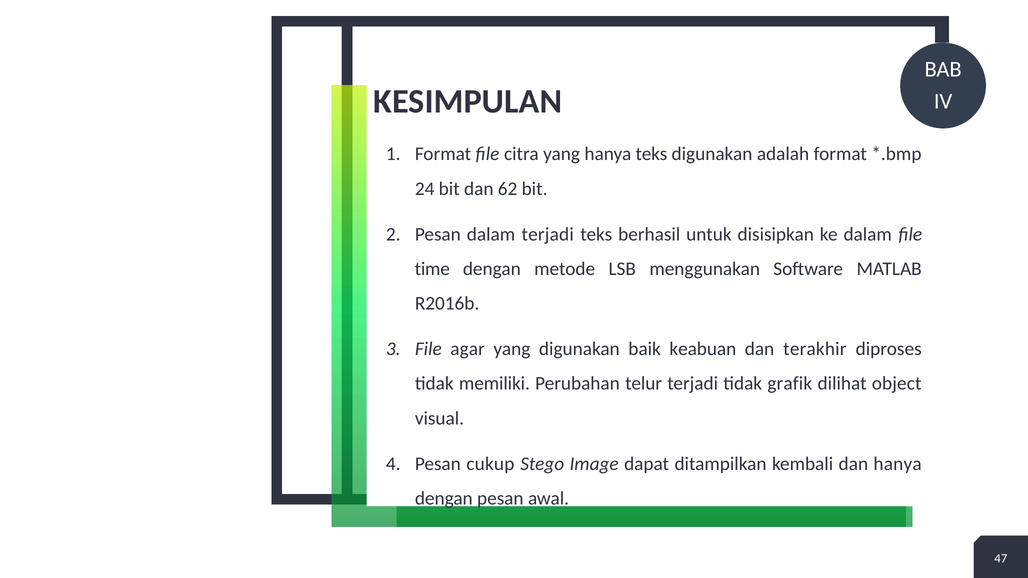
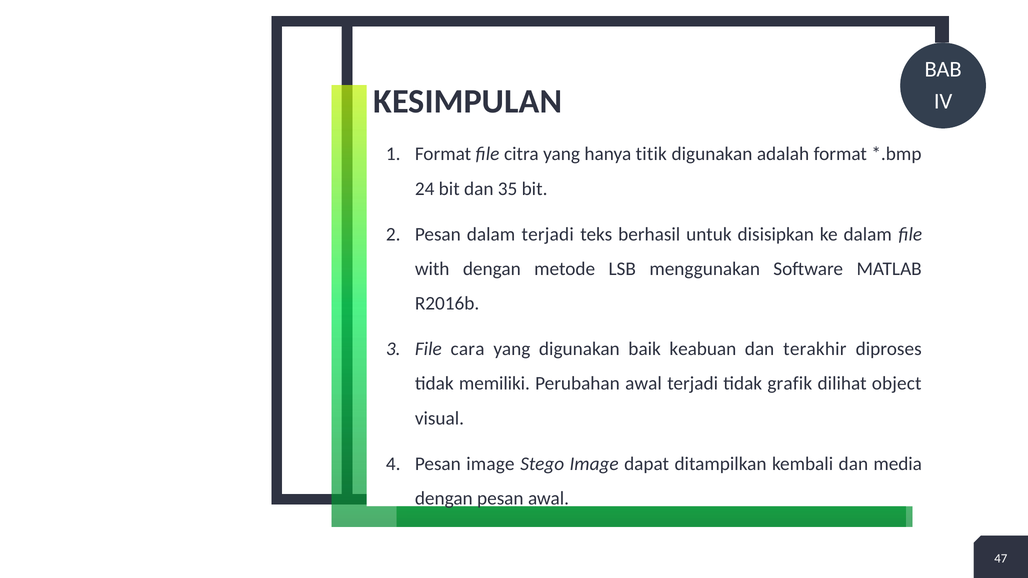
hanya teks: teks -> titik
62: 62 -> 35
time: time -> with
agar: agar -> cara
Perubahan telur: telur -> awal
Pesan cukup: cukup -> image
dan hanya: hanya -> media
